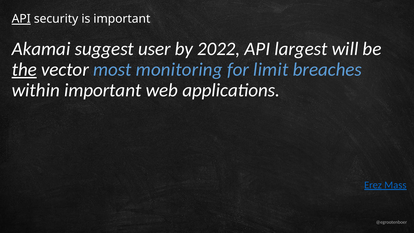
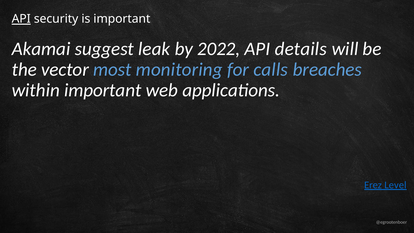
user: user -> leak
largest: largest -> details
the underline: present -> none
limit: limit -> calls
Mass: Mass -> Level
